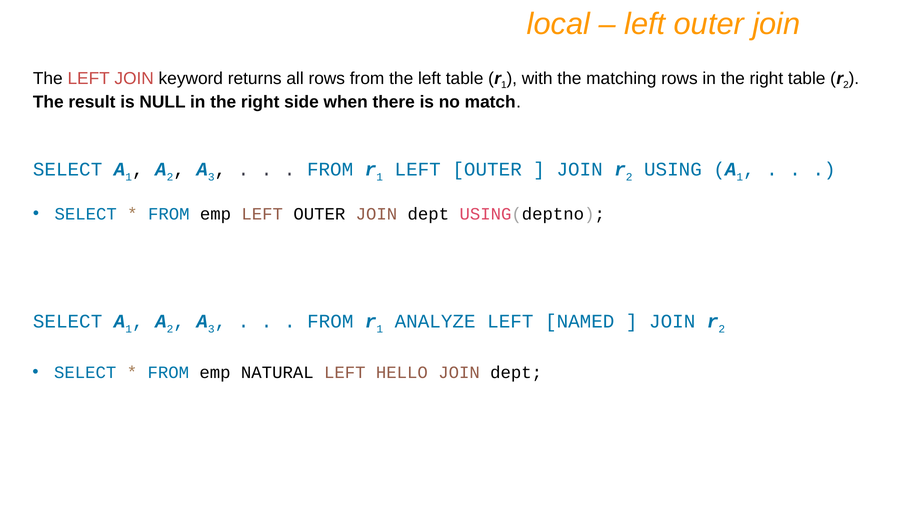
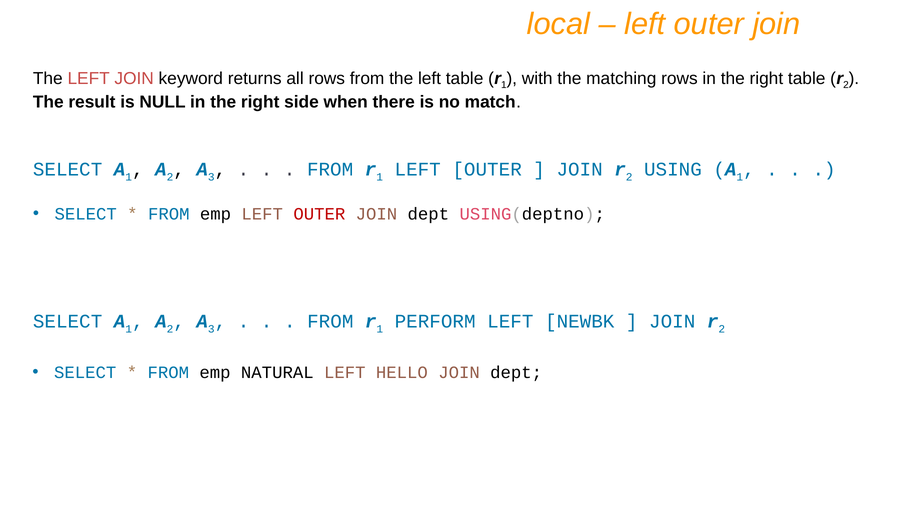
OUTER at (319, 214) colour: black -> red
ANALYZE: ANALYZE -> PERFORM
NAMED: NAMED -> NEWBK
